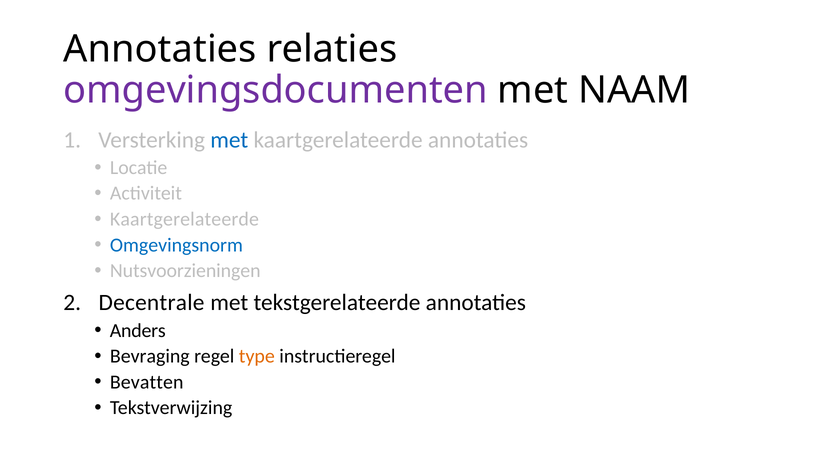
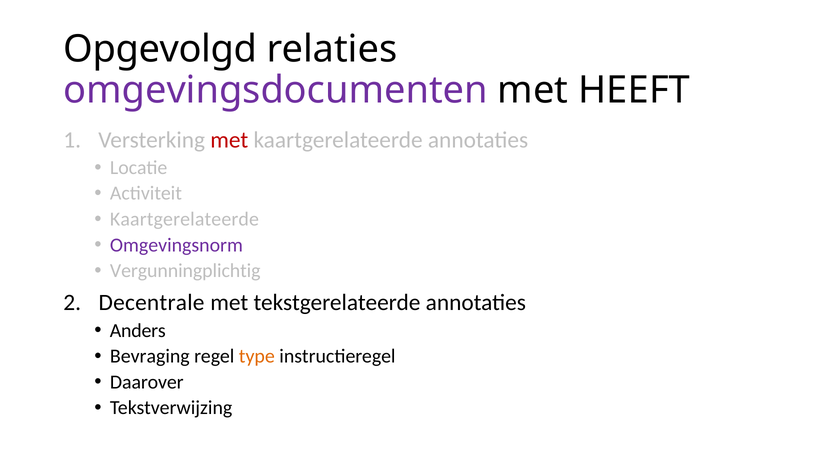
Annotaties at (160, 49): Annotaties -> Opgevolgd
NAAM: NAAM -> HEEFT
met at (229, 140) colour: blue -> red
Omgevingsnorm colour: blue -> purple
Nutsvoorzieningen: Nutsvoorzieningen -> Vergunningplichtig
Bevatten: Bevatten -> Daarover
